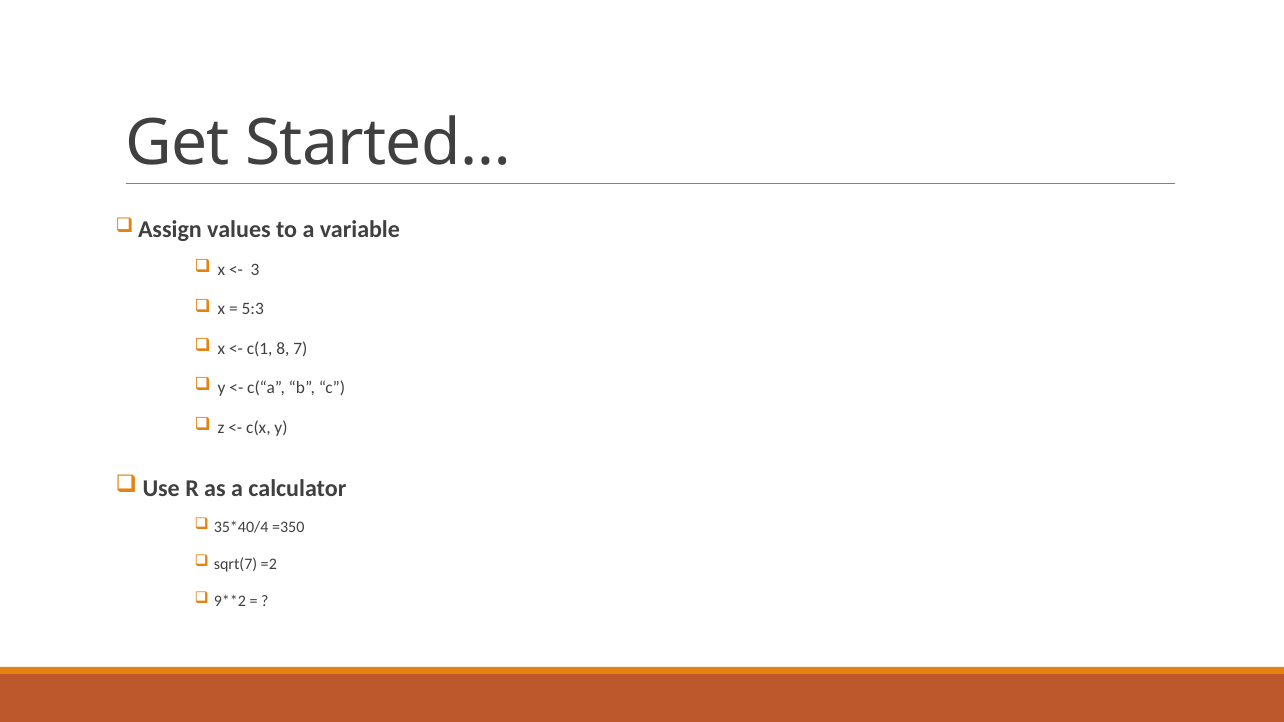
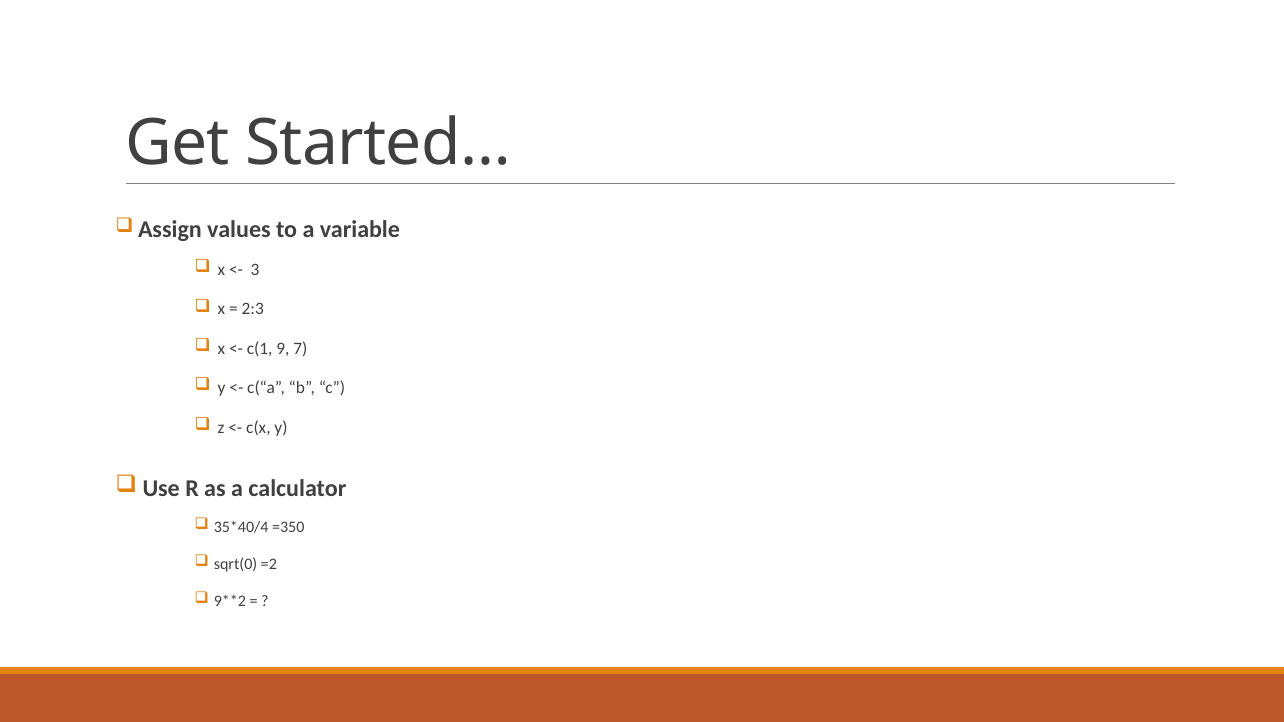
5:3: 5:3 -> 2:3
8: 8 -> 9
sqrt(7: sqrt(7 -> sqrt(0
